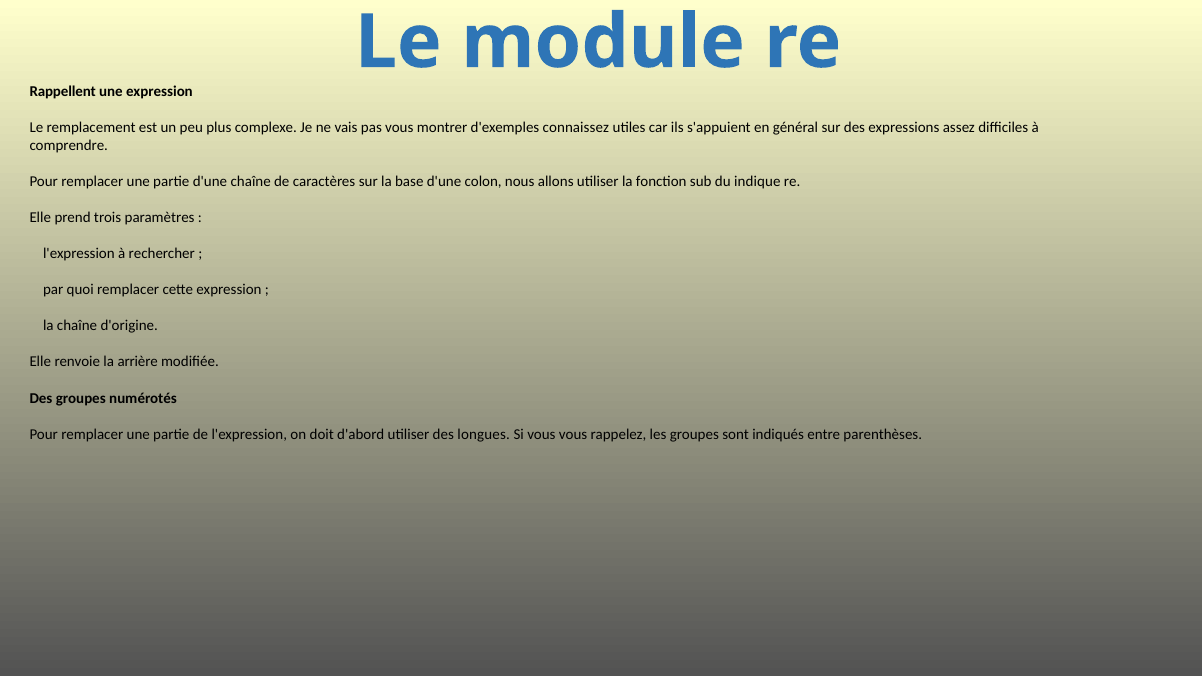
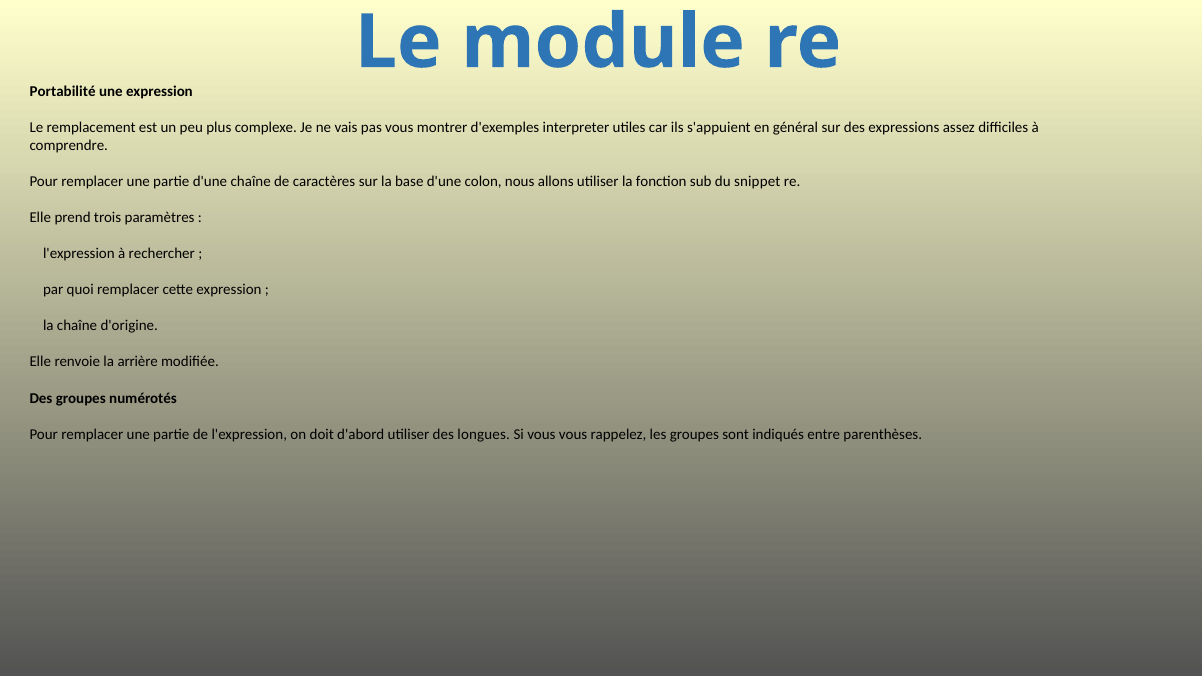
Rappellent: Rappellent -> Portabilité
connaissez: connaissez -> interpreter
indique: indique -> snippet
